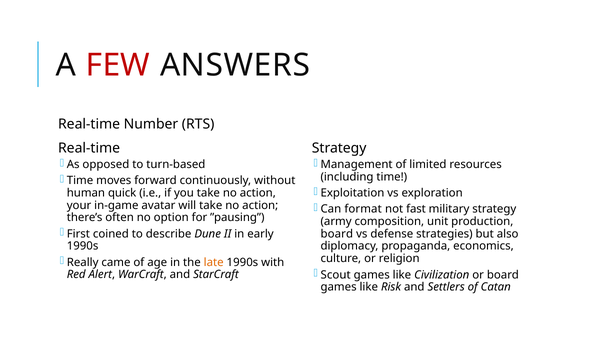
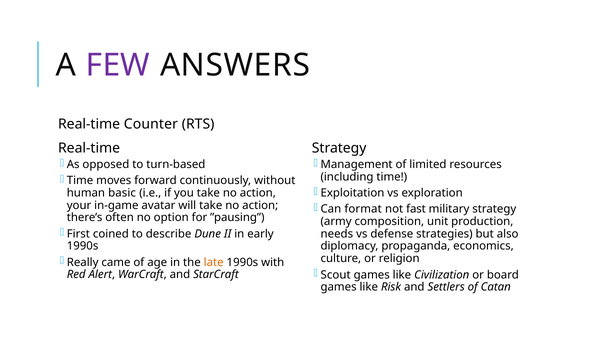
FEW colour: red -> purple
Number: Number -> Counter
quick: quick -> basic
board at (337, 234): board -> needs
